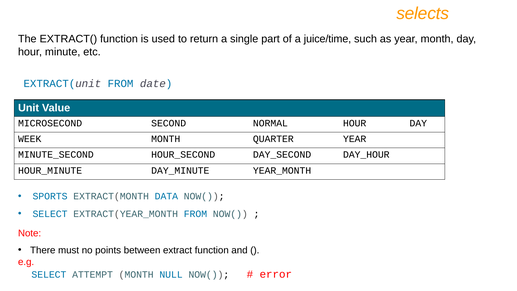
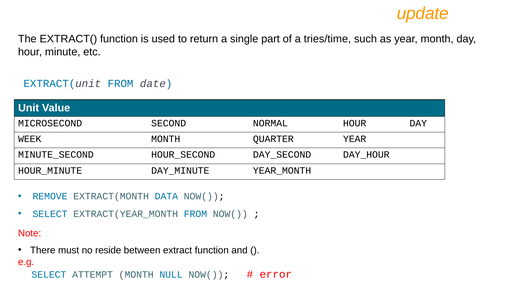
selects: selects -> update
juice/time: juice/time -> tries/time
SPORTS: SPORTS -> REMOVE
points: points -> reside
